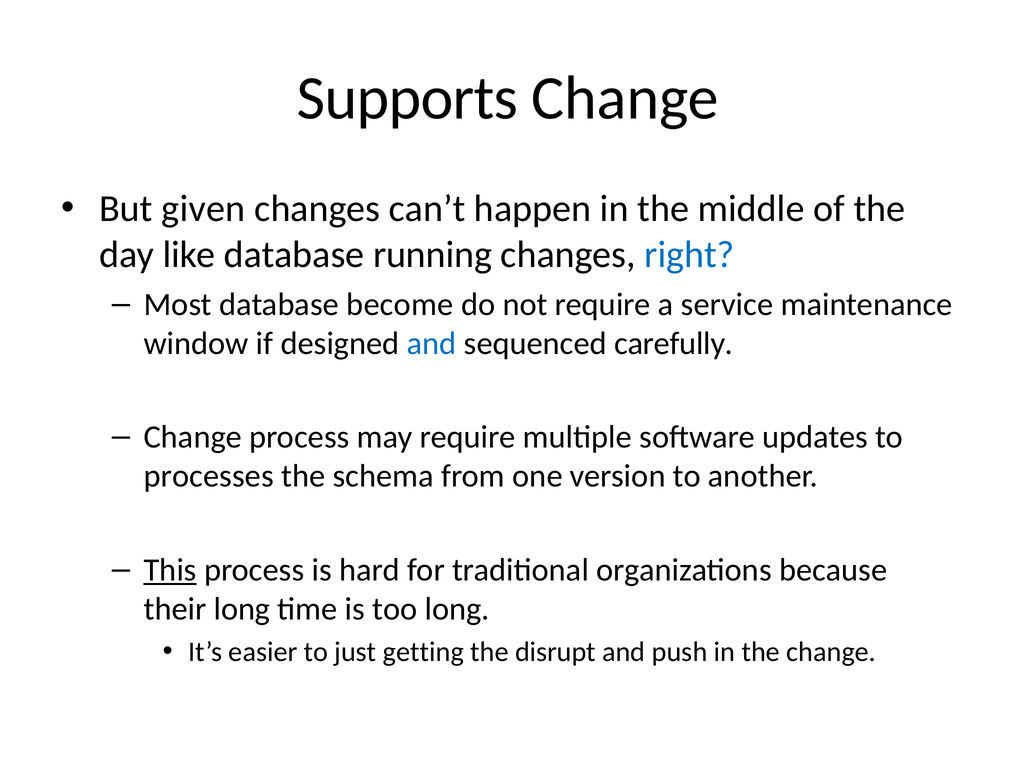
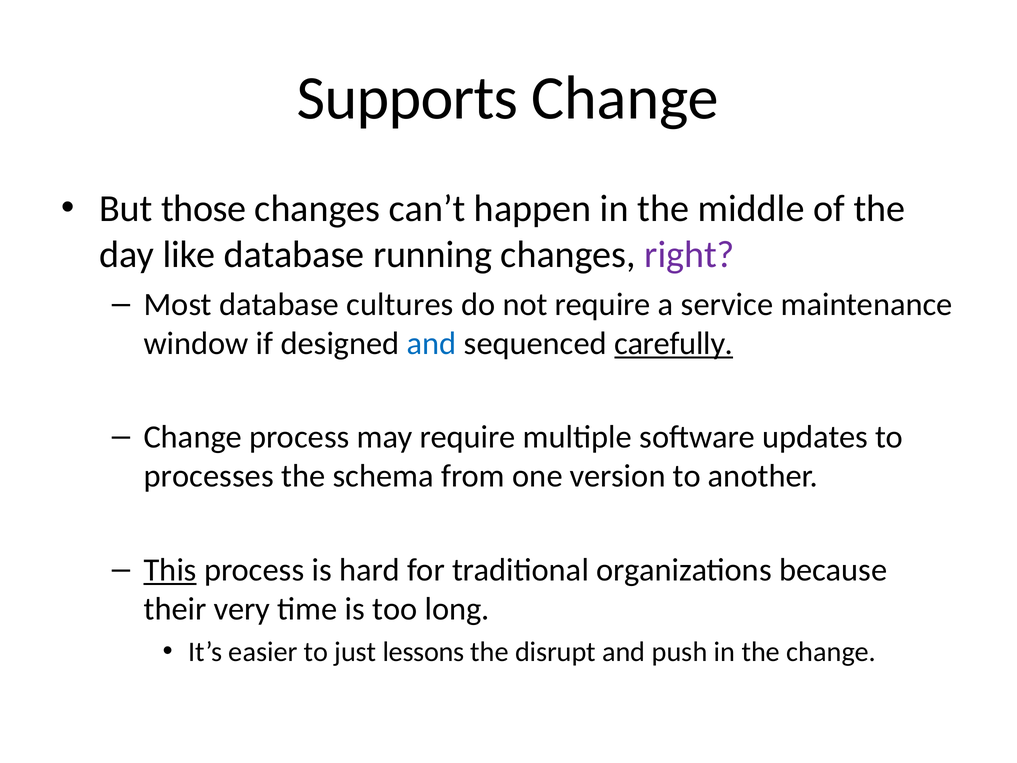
given: given -> those
right colour: blue -> purple
become: become -> cultures
carefully underline: none -> present
their long: long -> very
getting: getting -> lessons
